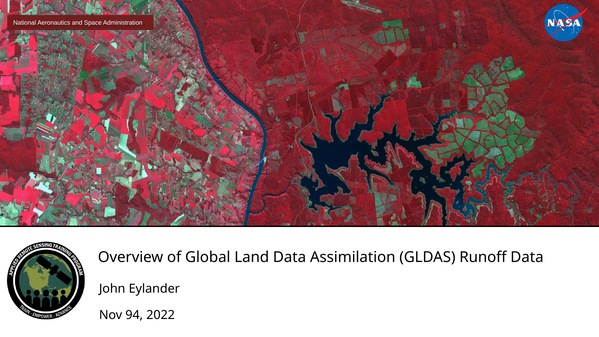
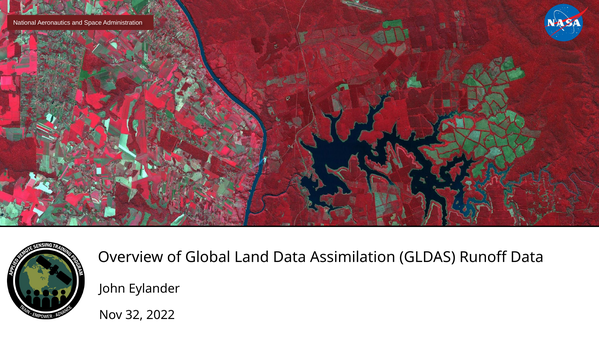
94: 94 -> 32
